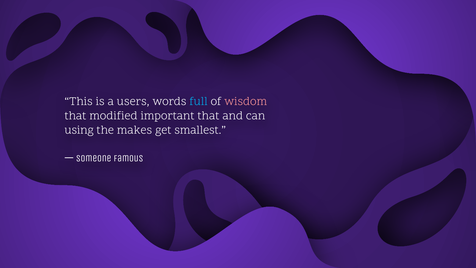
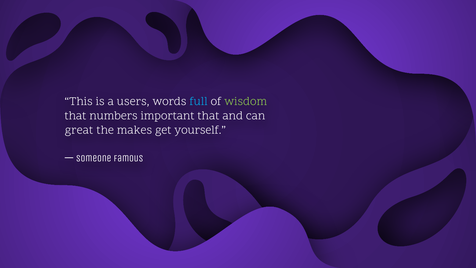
wisdom colour: pink -> light green
modified: modified -> numbers
using: using -> great
smallest: smallest -> yourself
